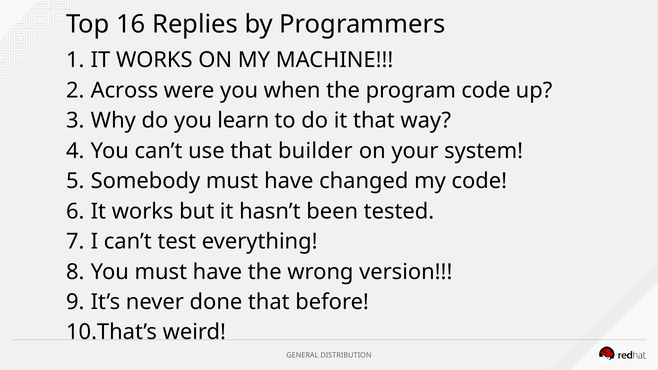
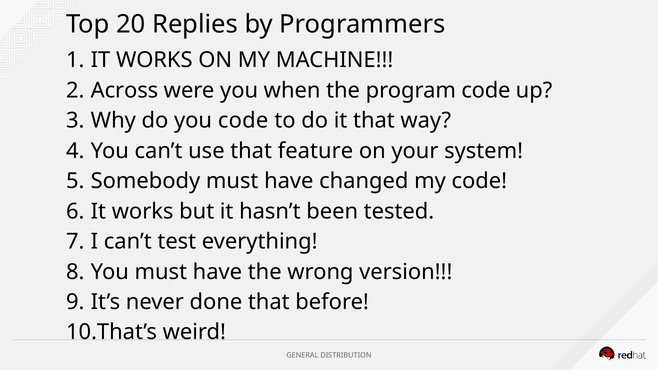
16: 16 -> 20
you learn: learn -> code
builder: builder -> feature
